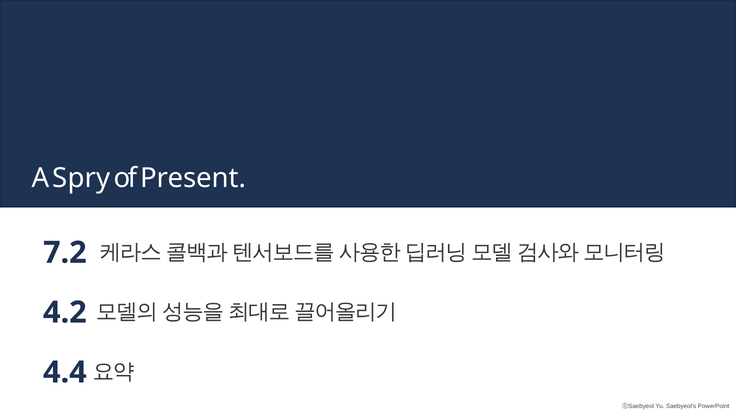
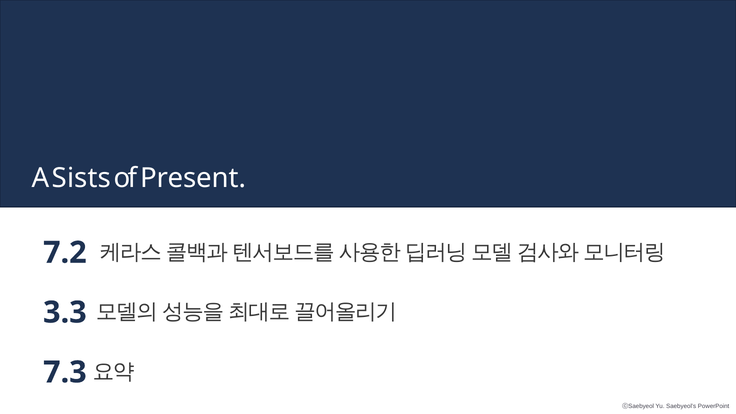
Spry: Spry -> Sists
4.2: 4.2 -> 3.3
4.4: 4.4 -> 7.3
